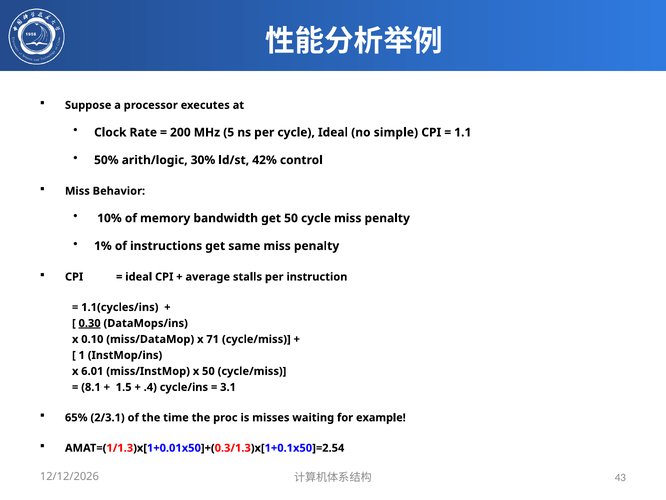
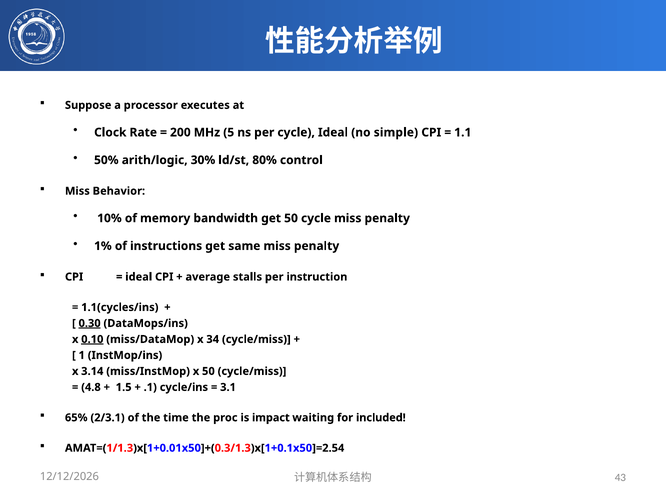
42%: 42% -> 80%
0.10 underline: none -> present
71: 71 -> 34
6.01: 6.01 -> 3.14
8.1: 8.1 -> 4.8
.4: .4 -> .1
misses: misses -> impact
example: example -> included
